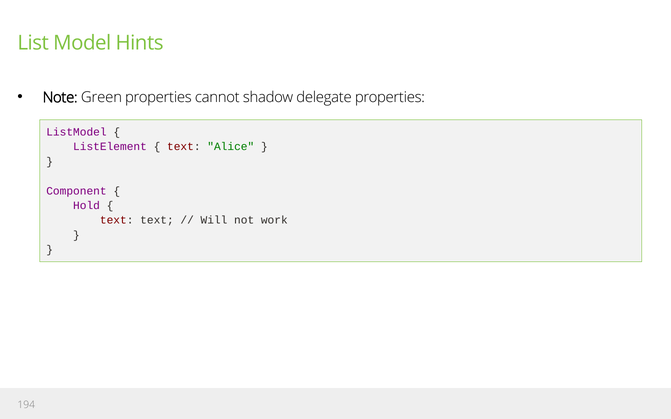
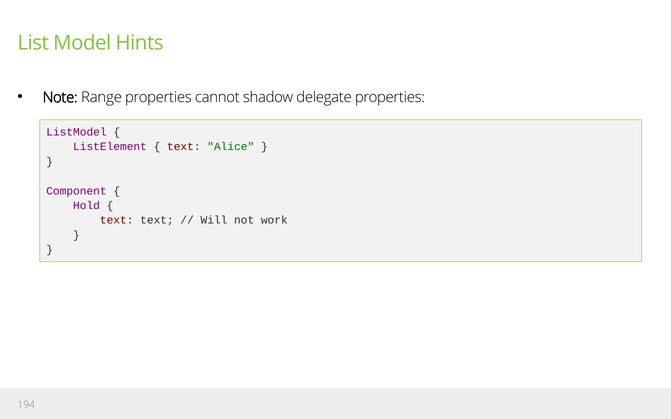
Green: Green -> Range
